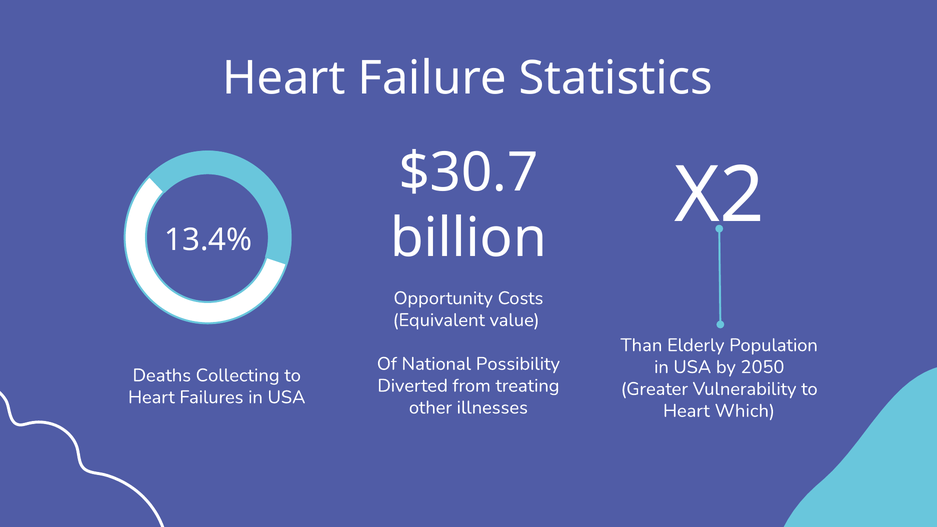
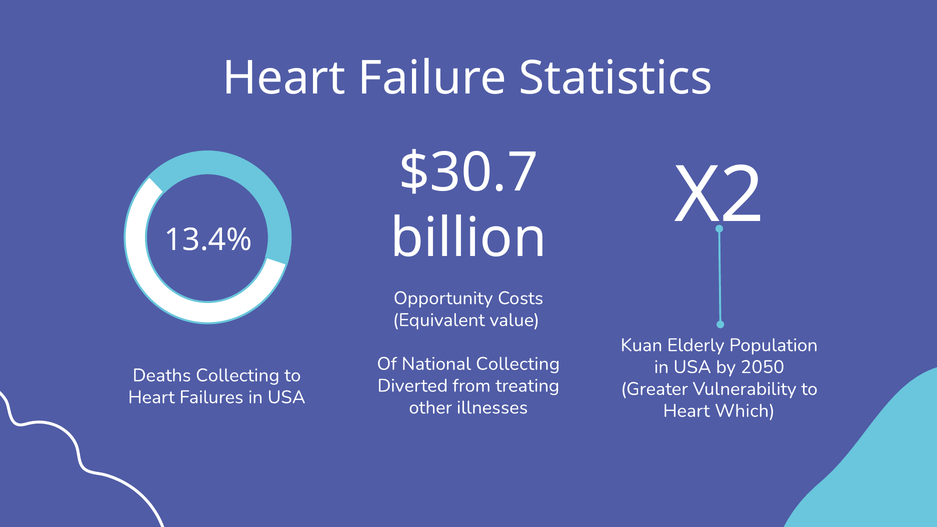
Than: Than -> Kuan
National Possibility: Possibility -> Collecting
